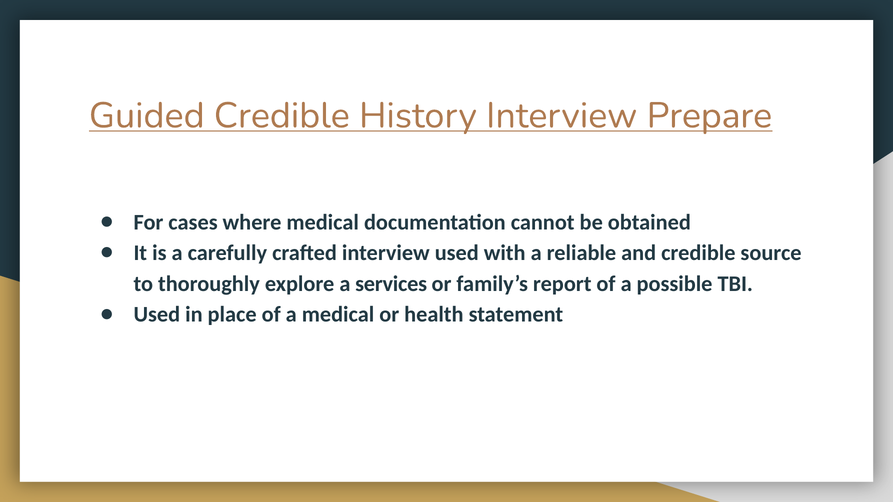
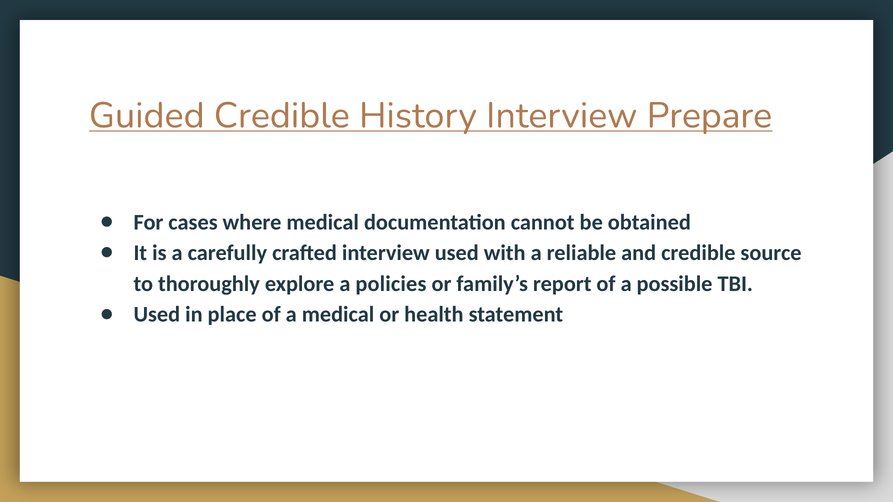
services: services -> policies
